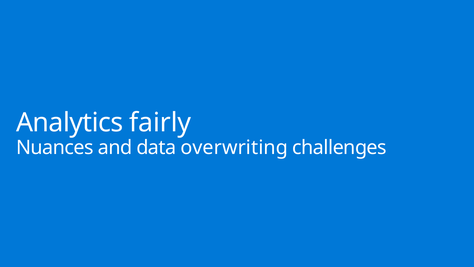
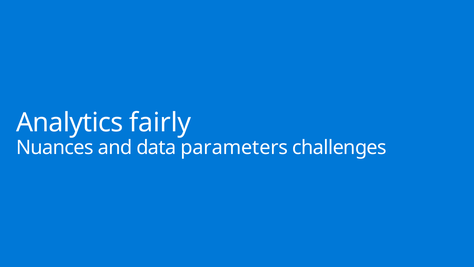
overwriting: overwriting -> parameters
